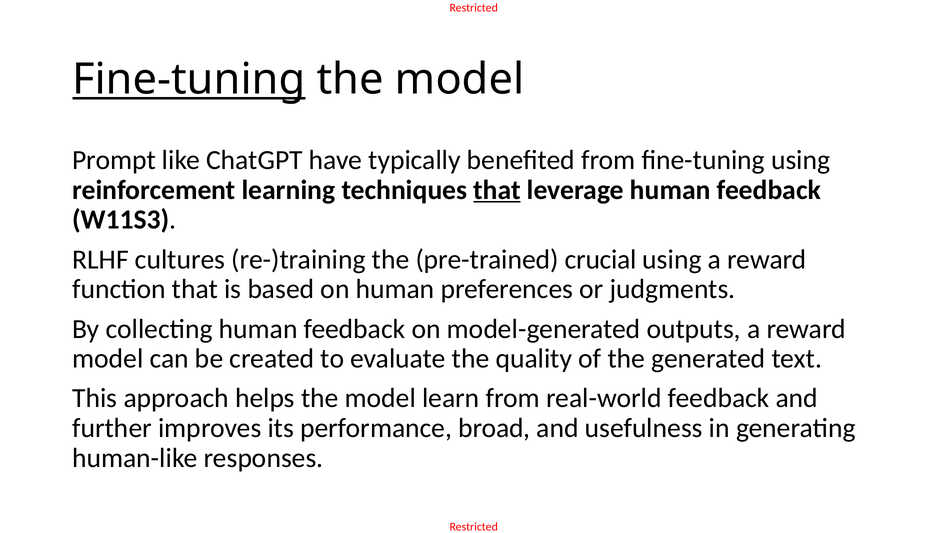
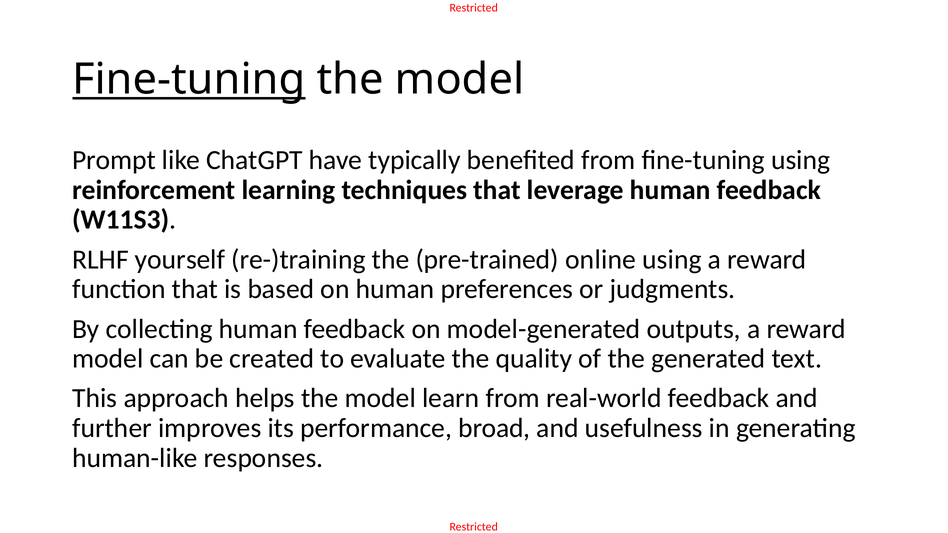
that at (497, 190) underline: present -> none
cultures: cultures -> yourself
crucial: crucial -> online
